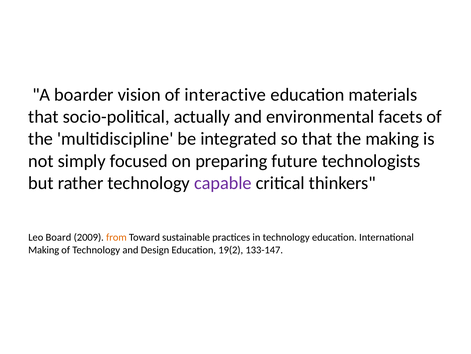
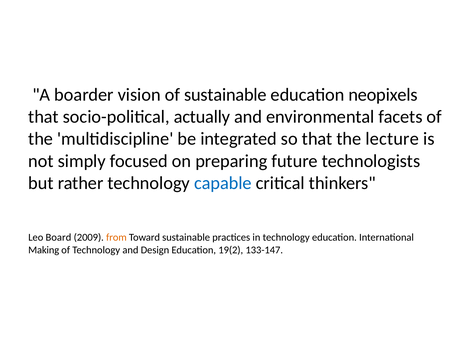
of interactive: interactive -> sustainable
materials: materials -> neopixels
the making: making -> lecture
capable colour: purple -> blue
